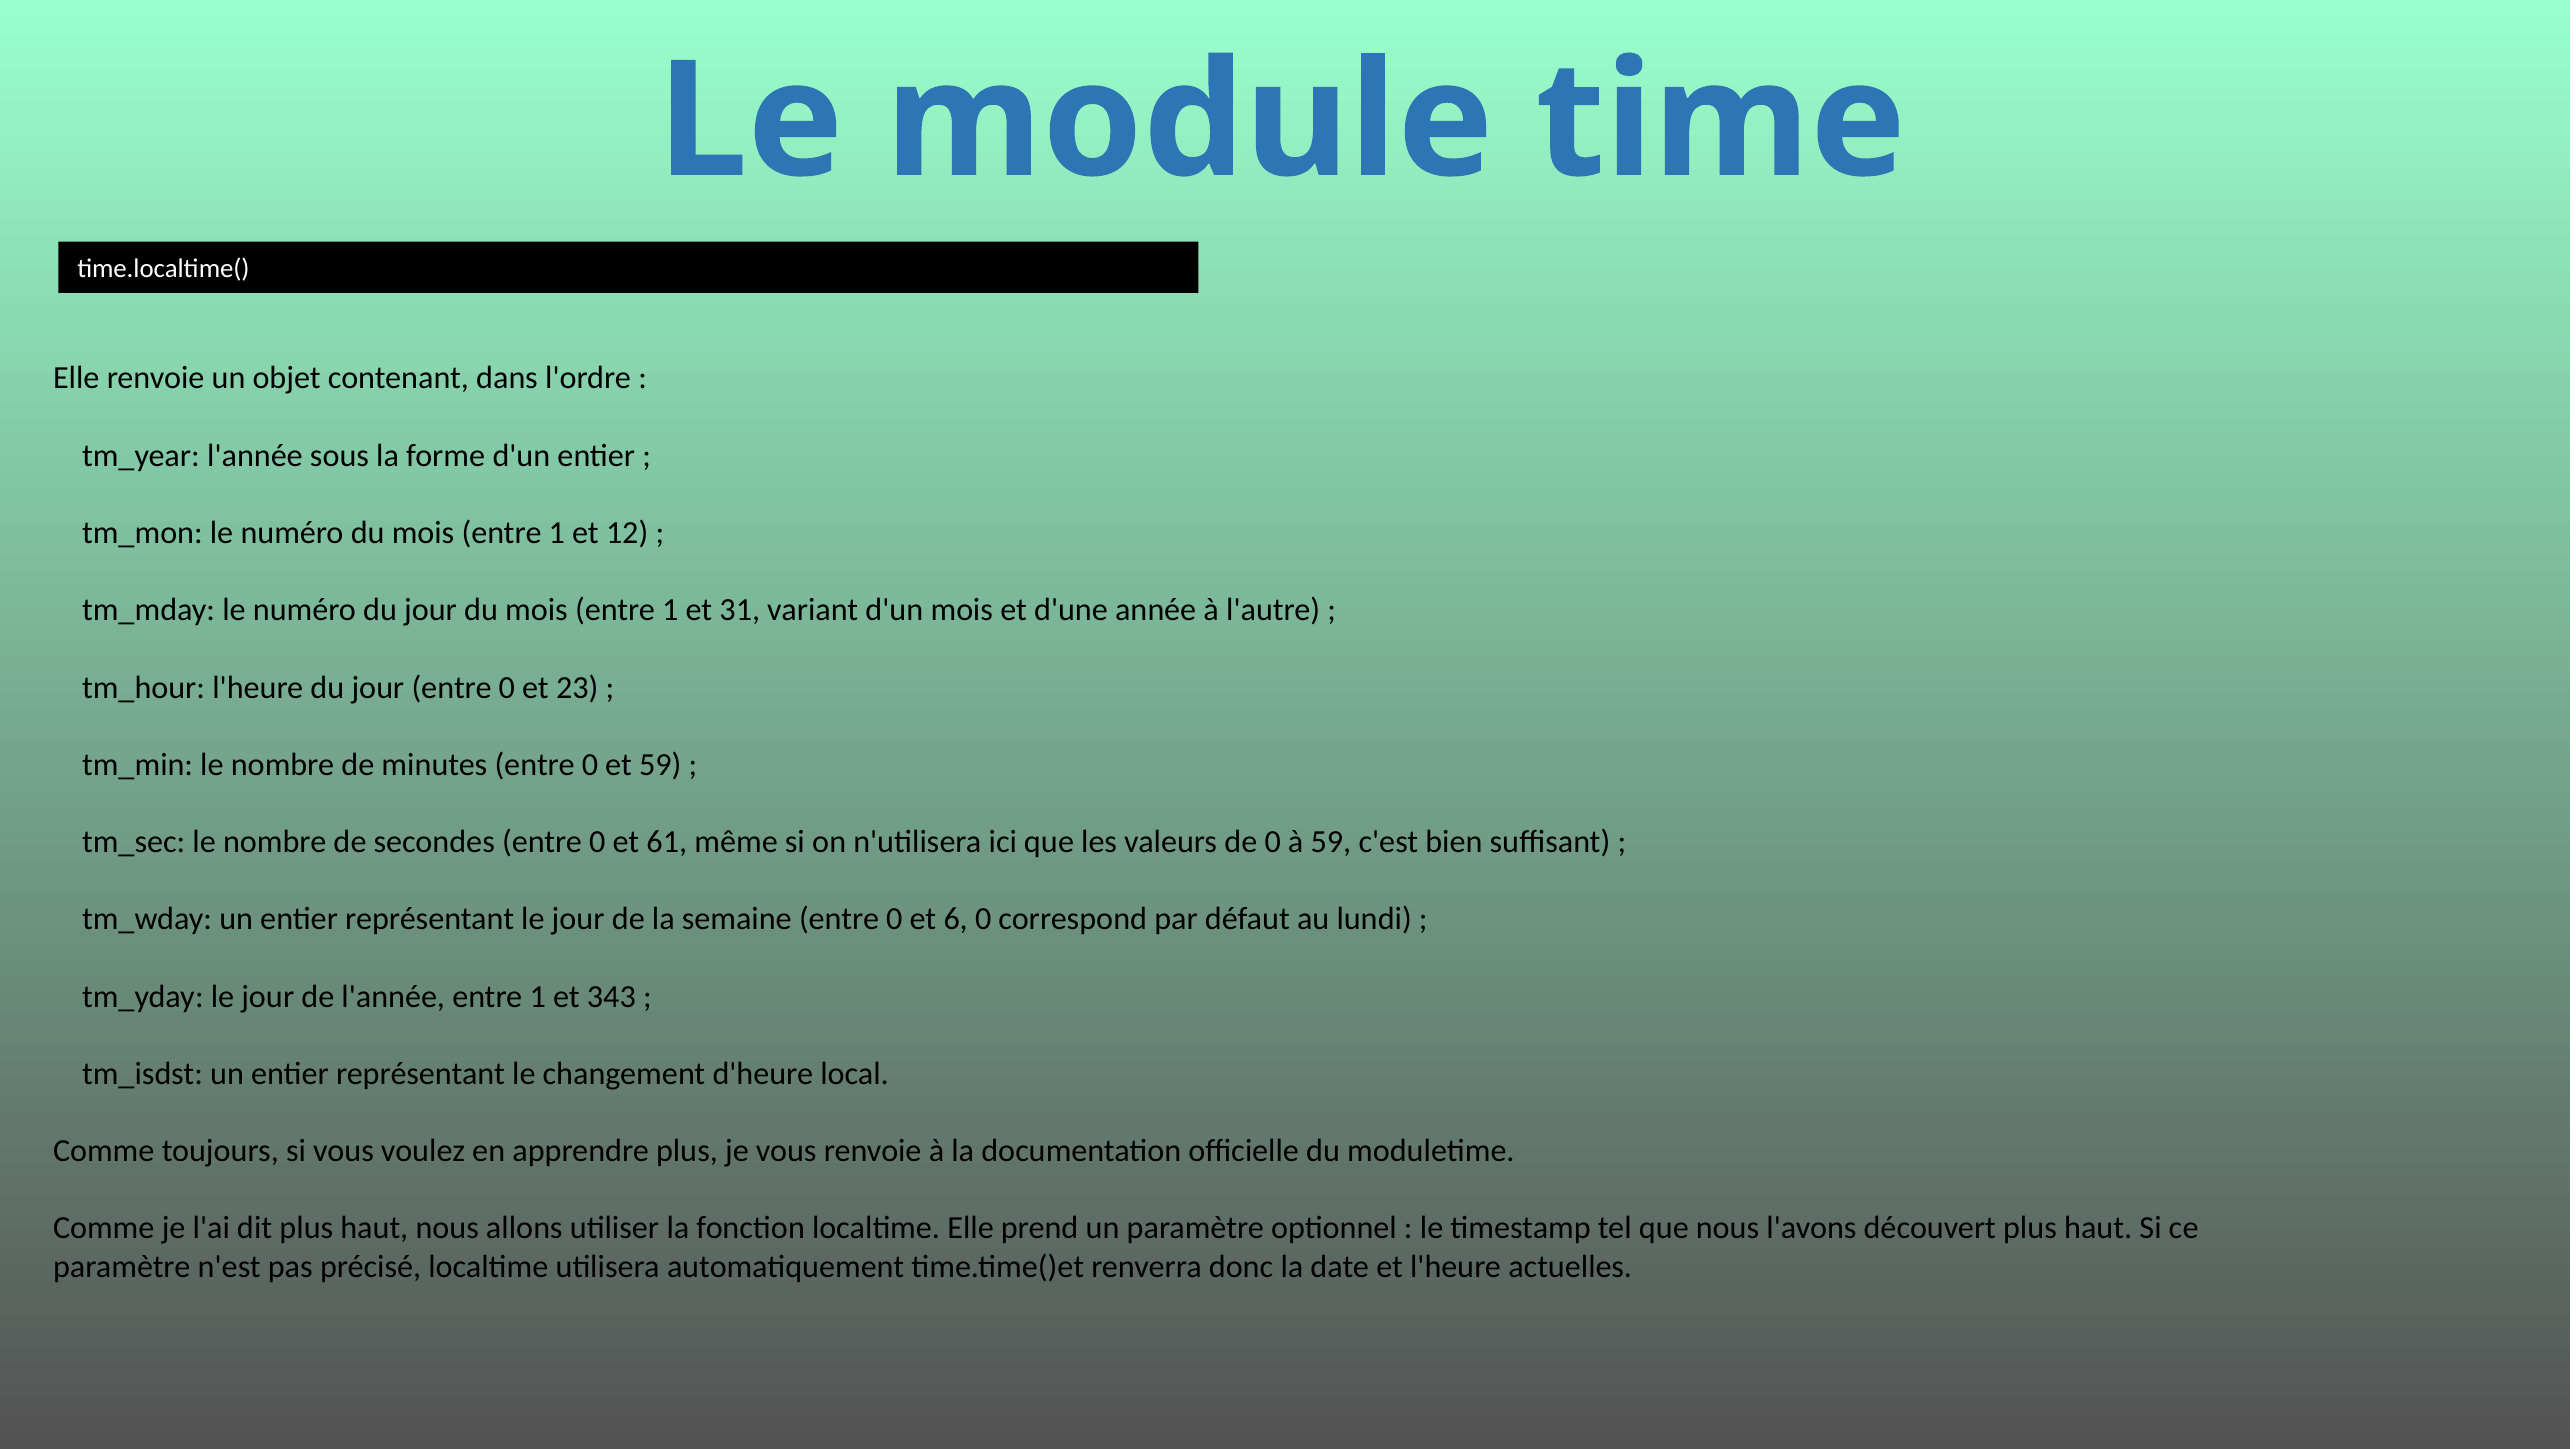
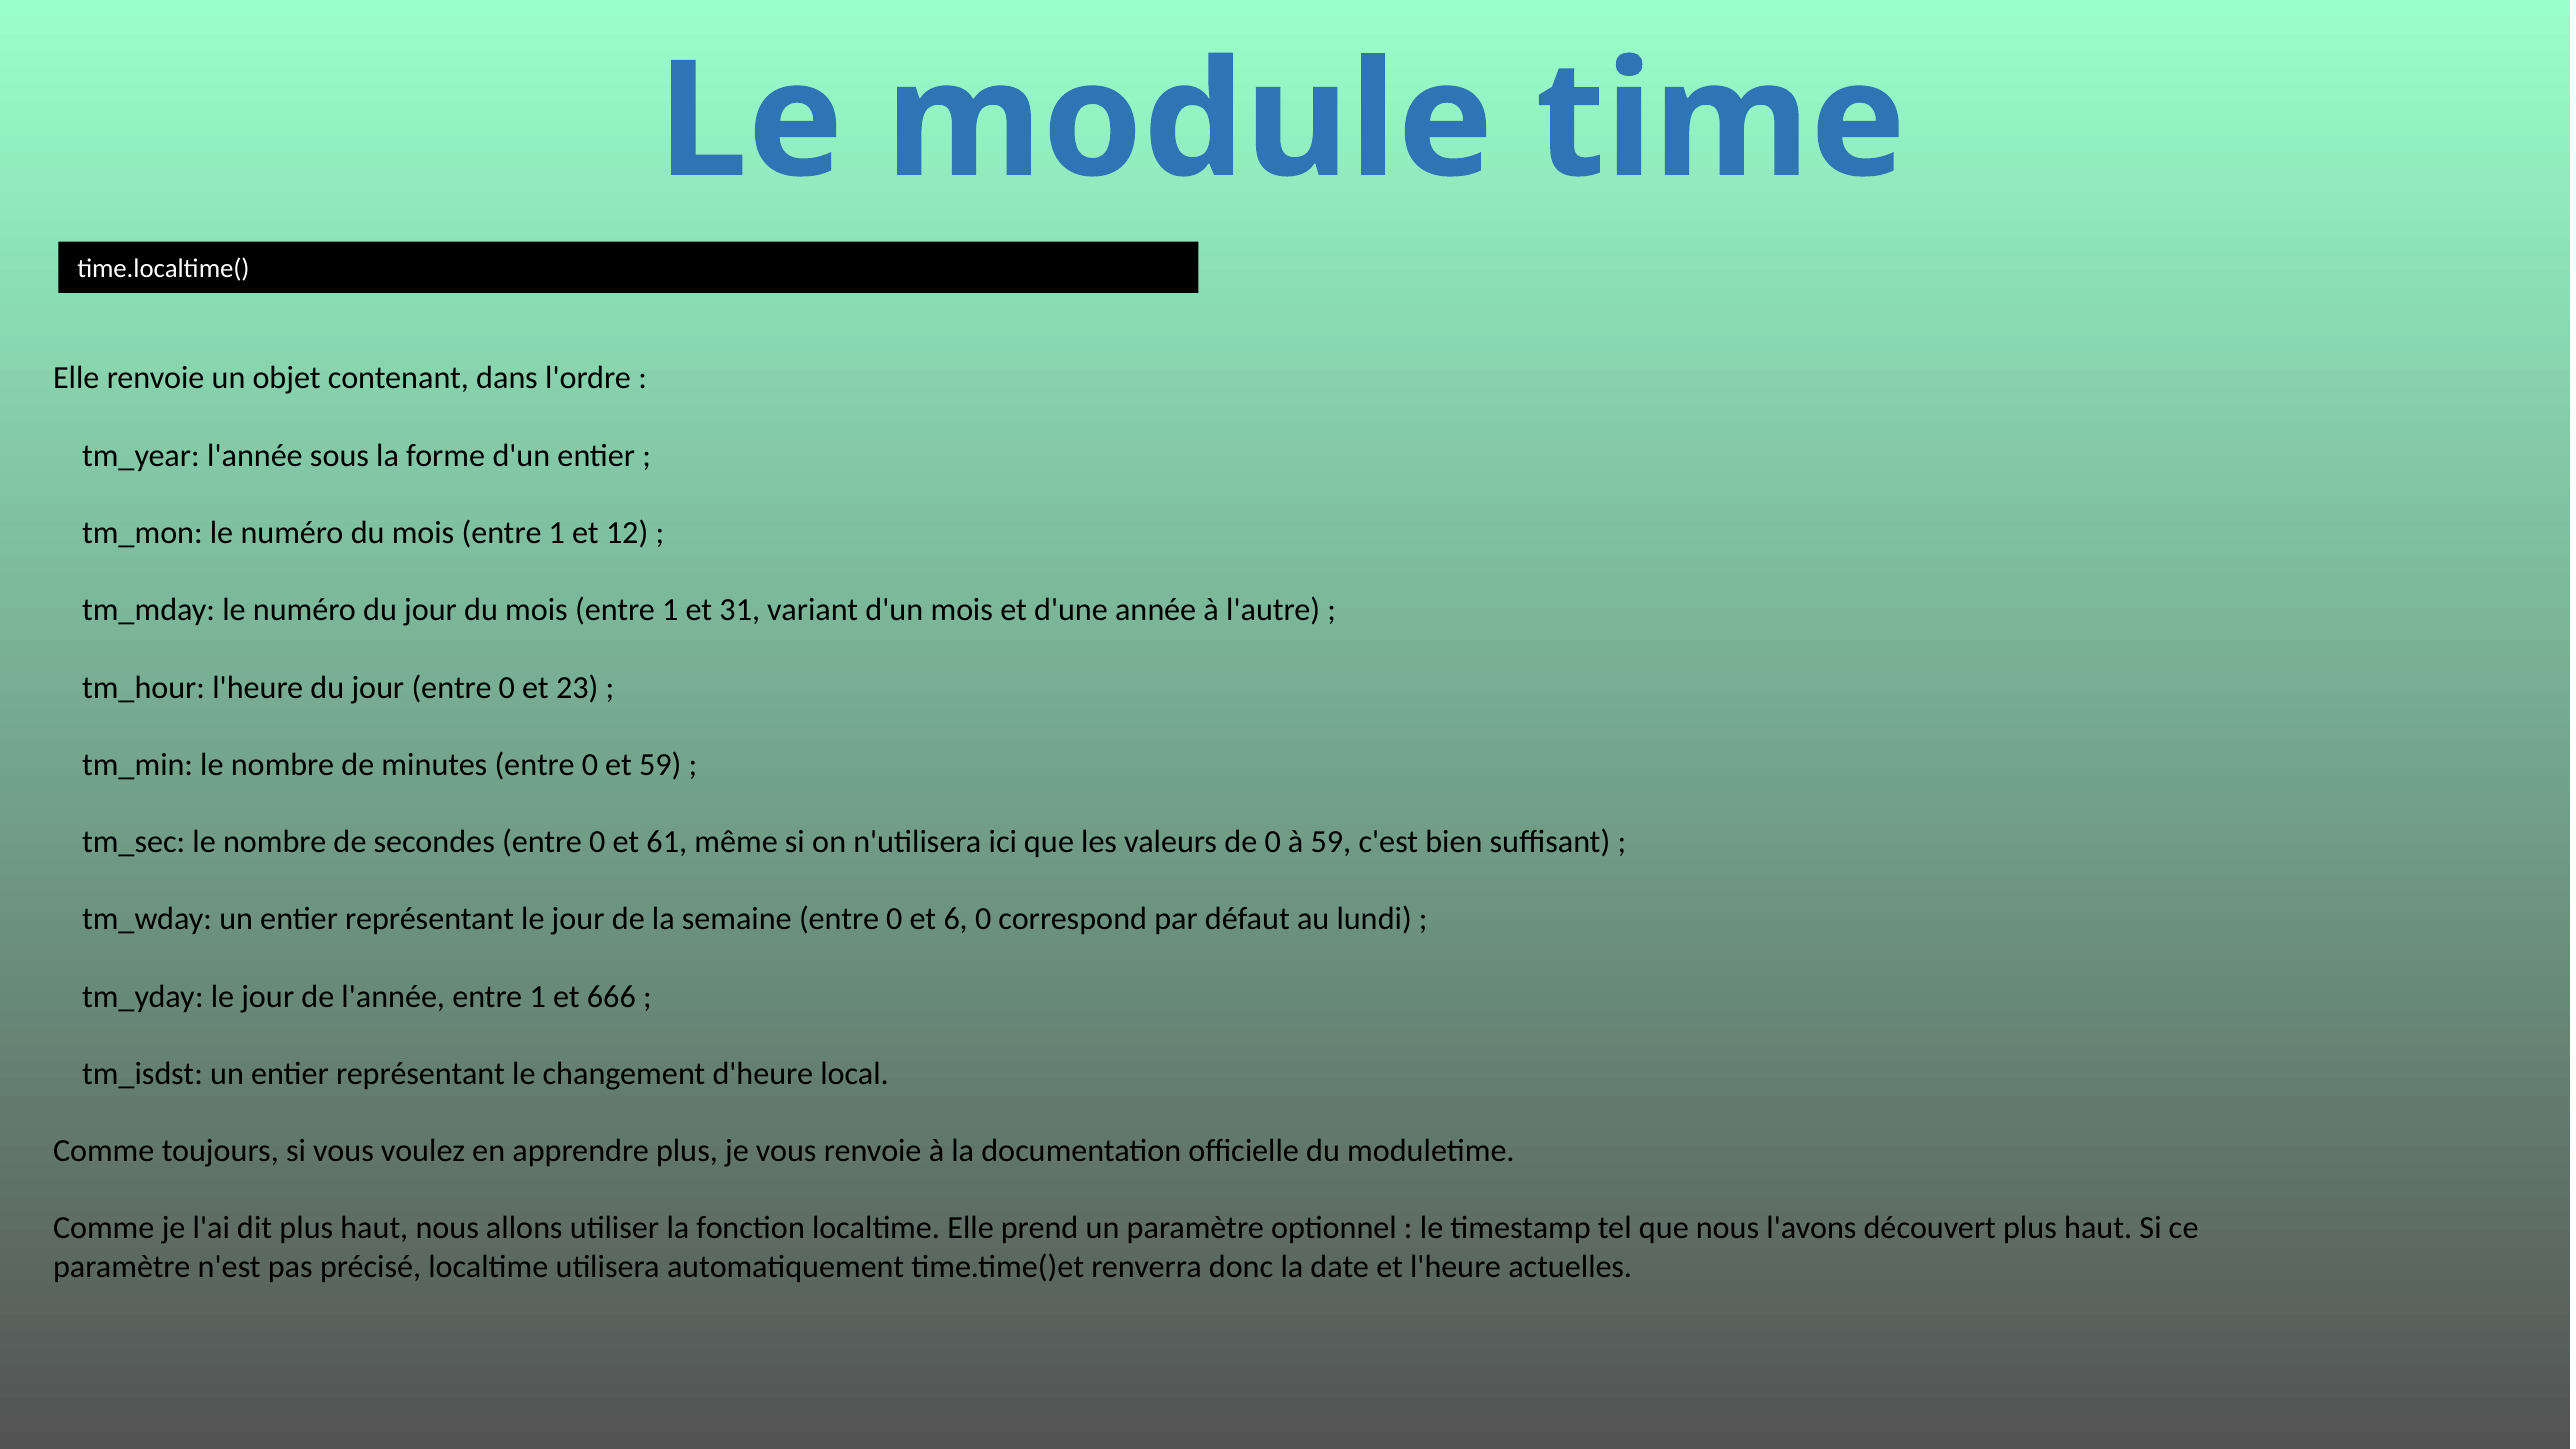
343: 343 -> 666
